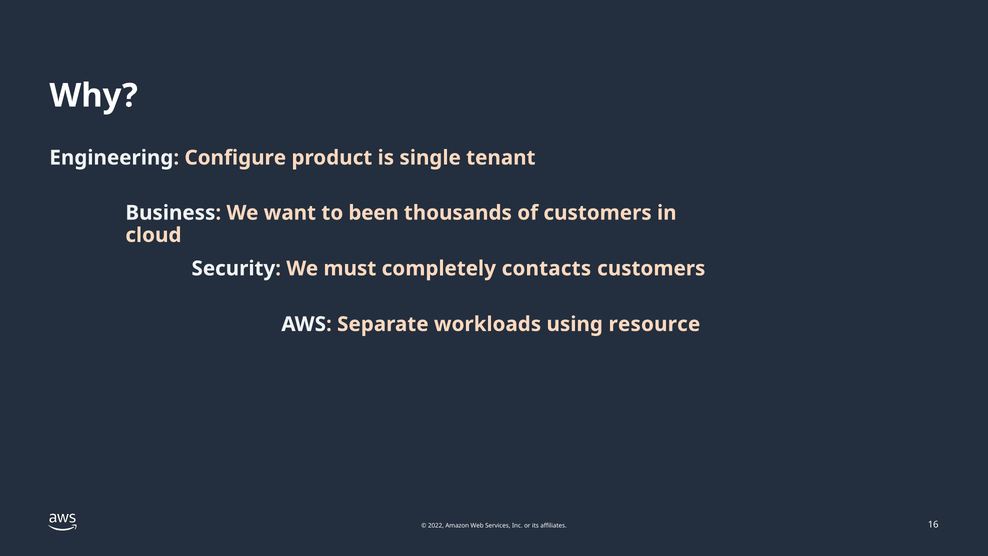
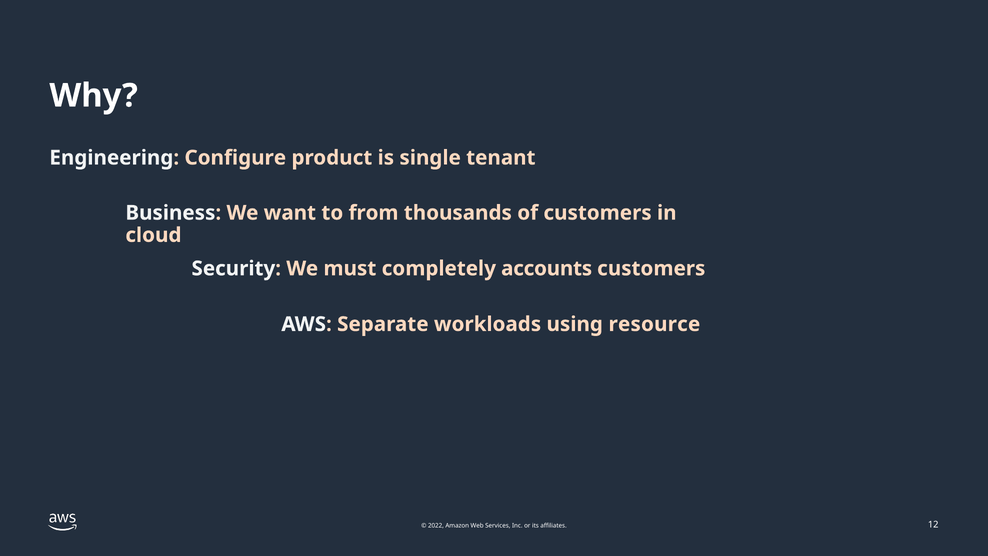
been: been -> from
contacts: contacts -> accounts
16: 16 -> 12
